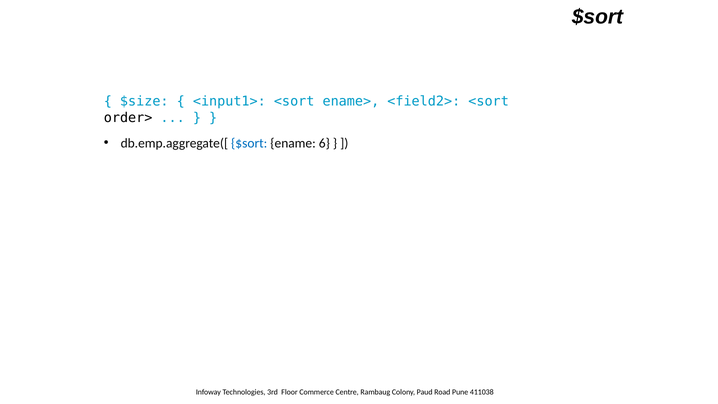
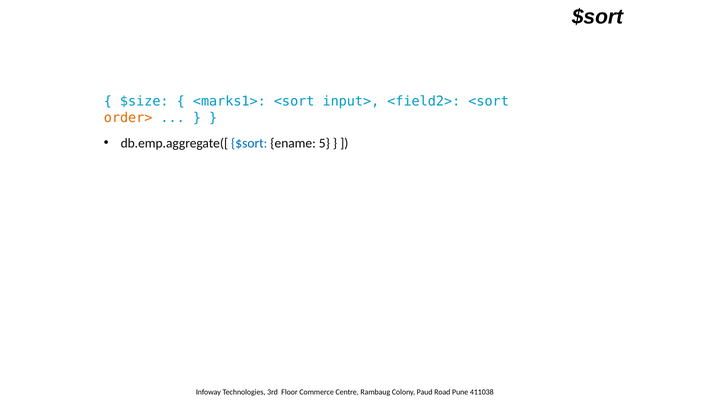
<input1>: <input1> -> <marks1>
ename>: ename> -> input>
order> colour: black -> orange
6: 6 -> 5
